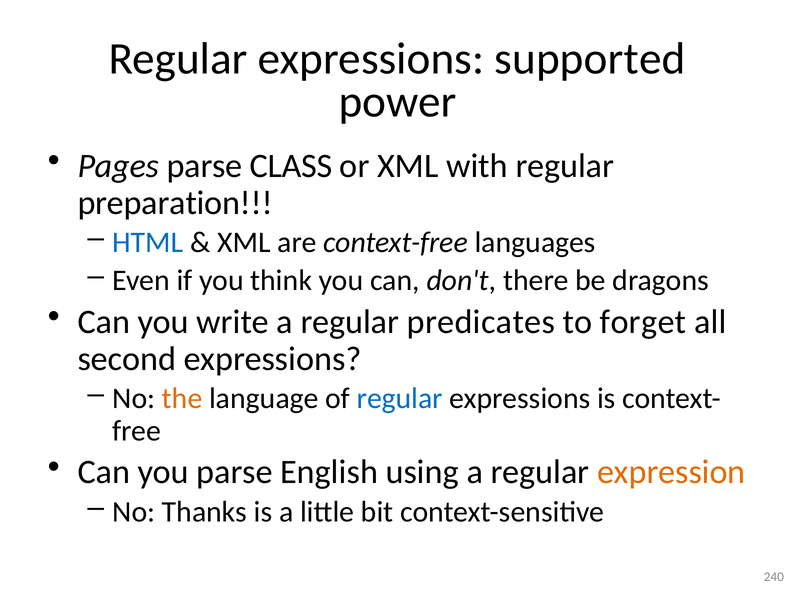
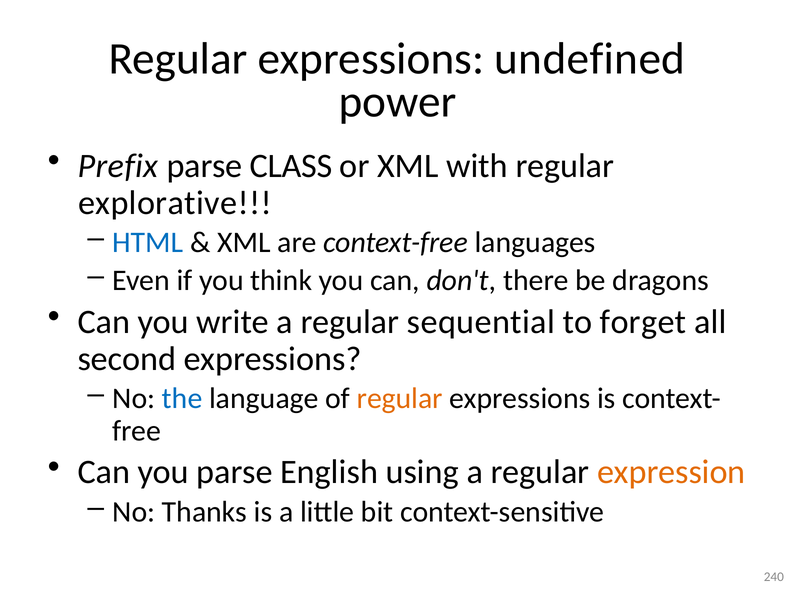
supported: supported -> undefined
Pages: Pages -> Prefix
preparation: preparation -> explorative
predicates: predicates -> sequential
the colour: orange -> blue
regular at (400, 399) colour: blue -> orange
